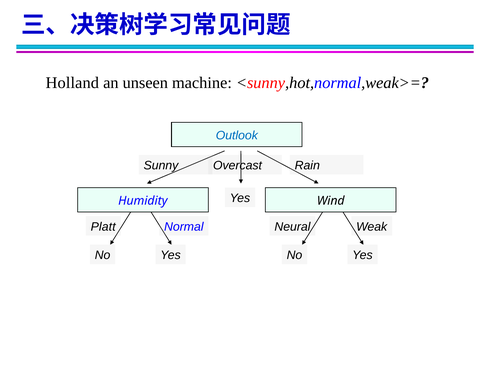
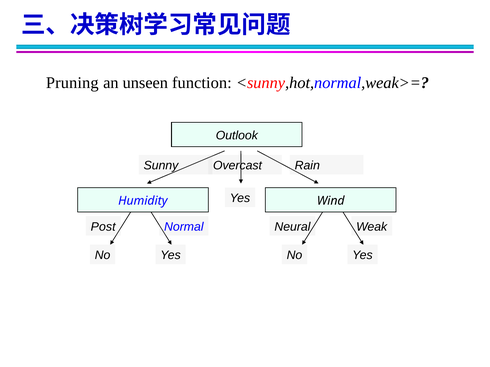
Holland: Holland -> Pruning
machine: machine -> function
Outlook colour: blue -> black
Platt: Platt -> Post
